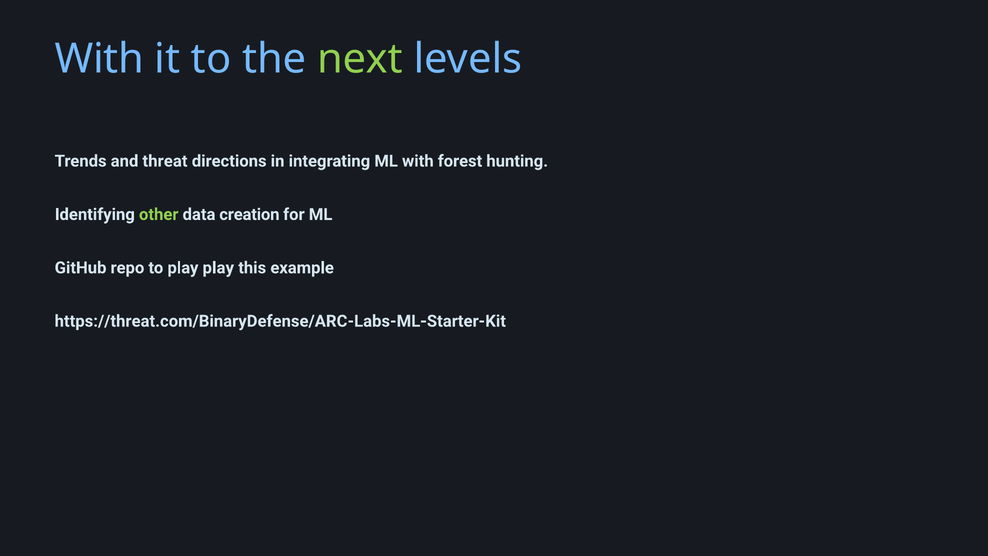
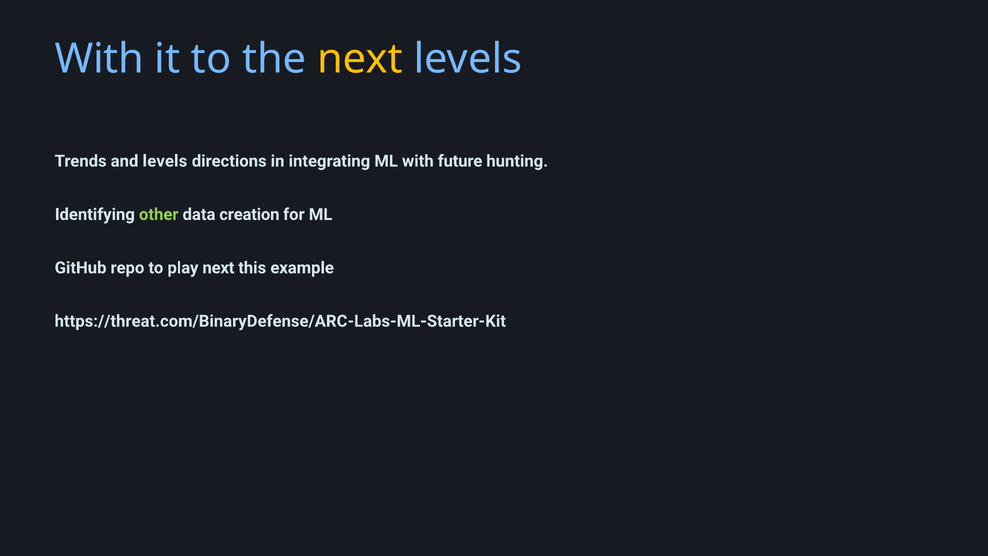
next at (360, 59) colour: light green -> yellow
and threat: threat -> levels
forest: forest -> future
play play: play -> next
